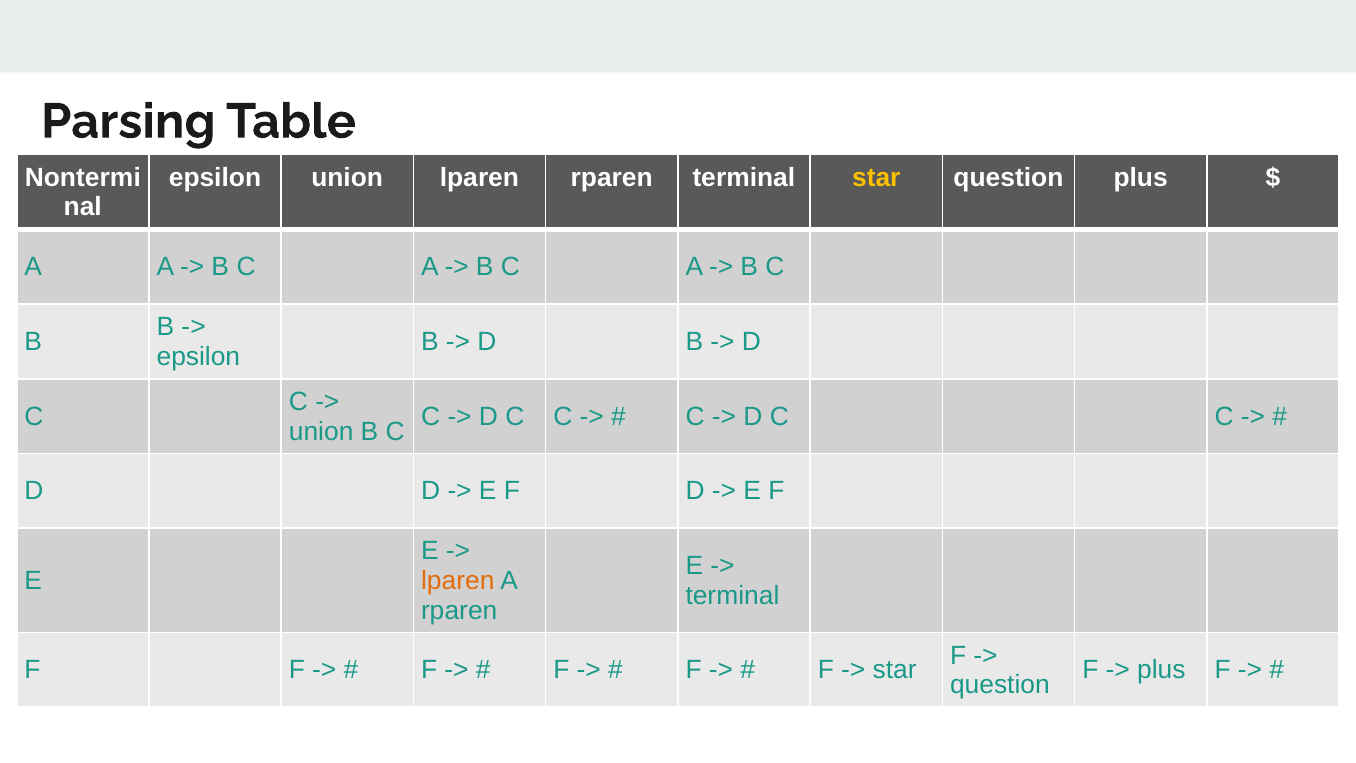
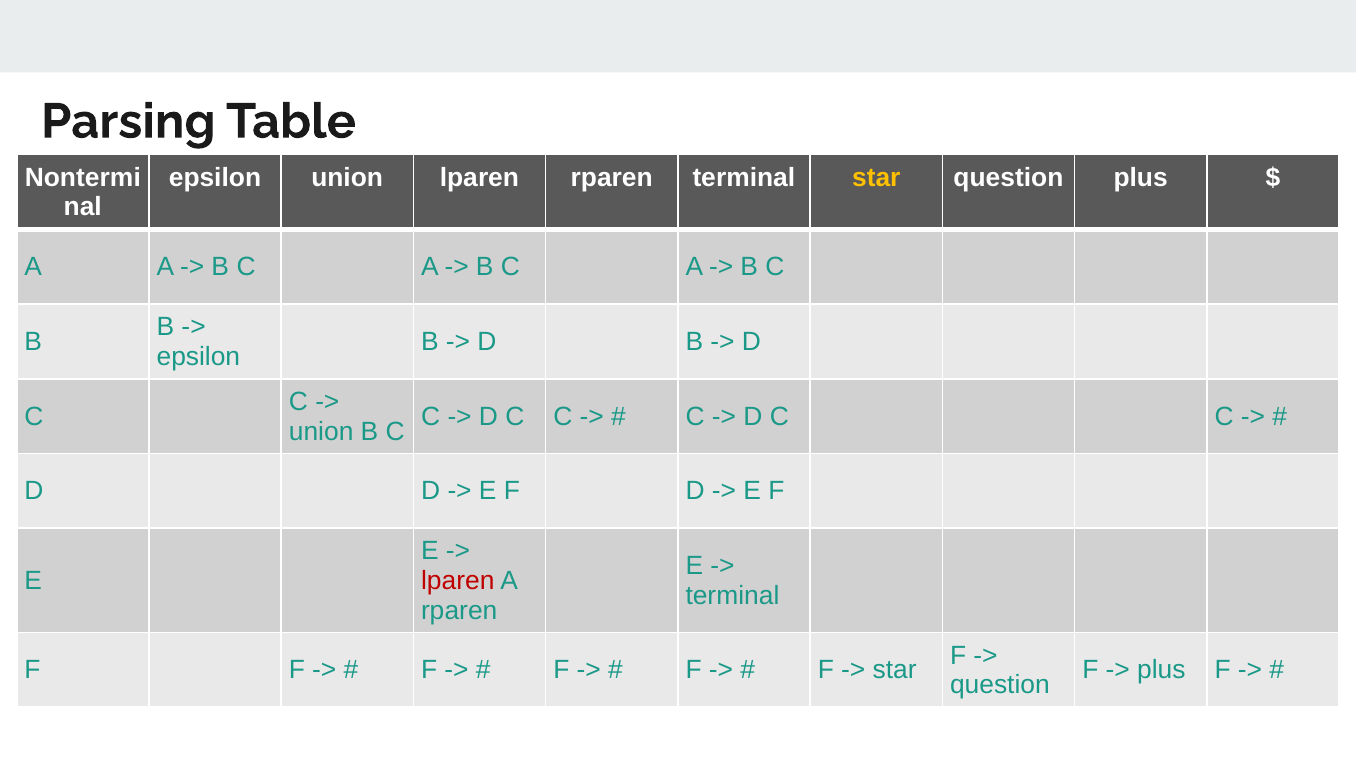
lparen at (458, 581) colour: orange -> red
